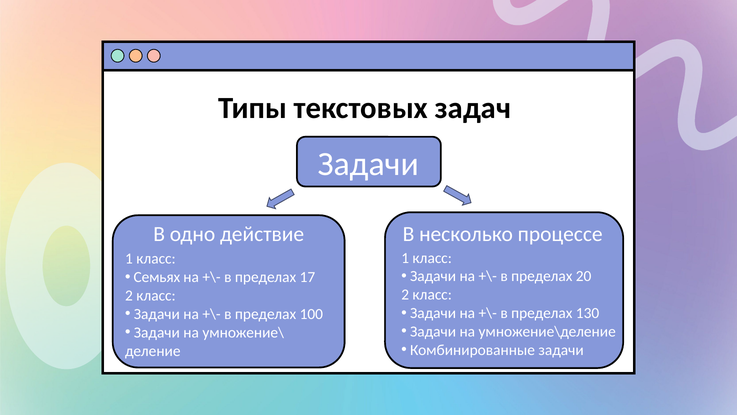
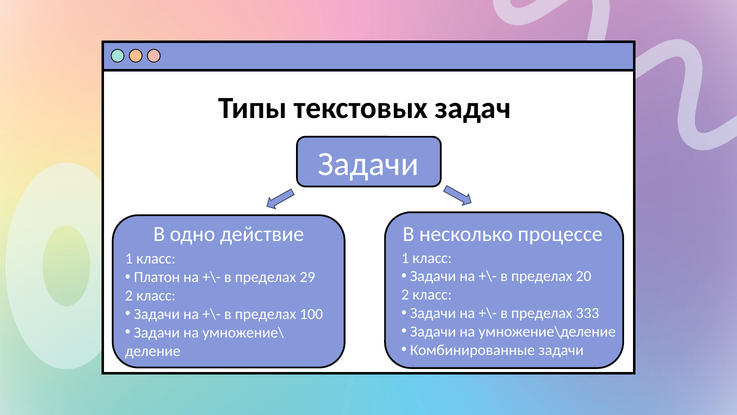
Семьях: Семьях -> Платон
17: 17 -> 29
130: 130 -> 333
